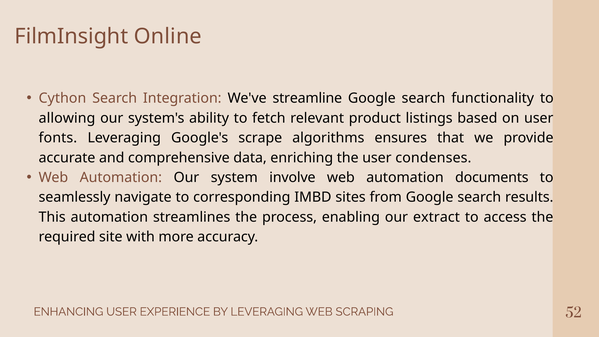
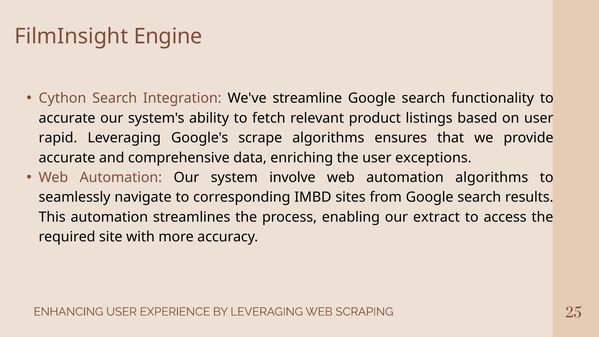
Online: Online -> Engine
allowing at (67, 118): allowing -> accurate
fonts: fonts -> rapid
condenses: condenses -> exceptions
automation documents: documents -> algorithms
52: 52 -> 25
